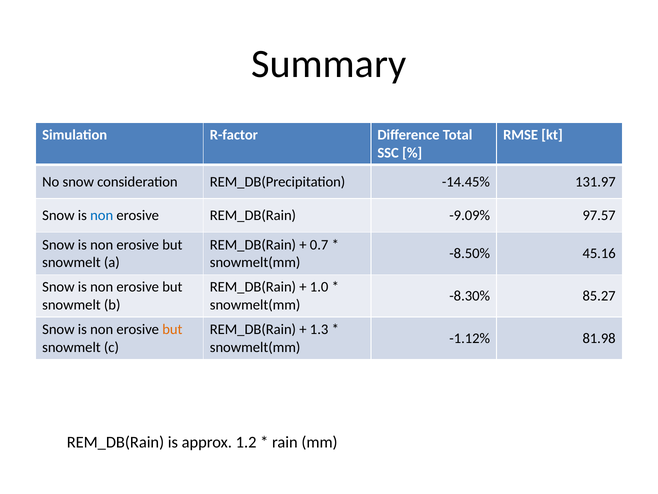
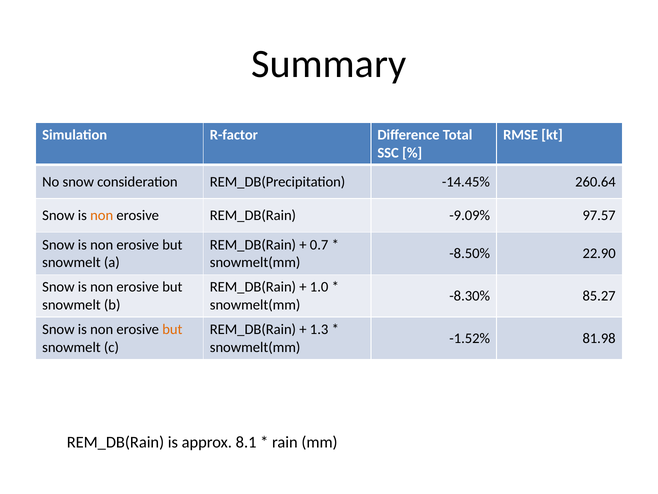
131.97: 131.97 -> 260.64
non at (102, 215) colour: blue -> orange
45.16: 45.16 -> 22.90
-1.12%: -1.12% -> -1.52%
1.2: 1.2 -> 8.1
